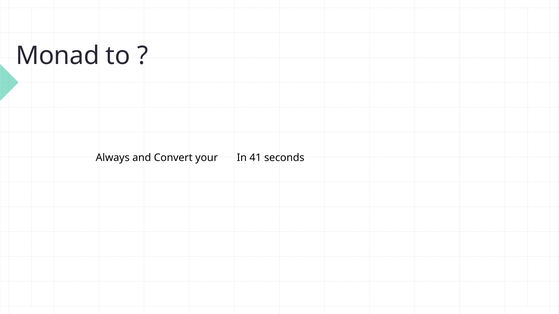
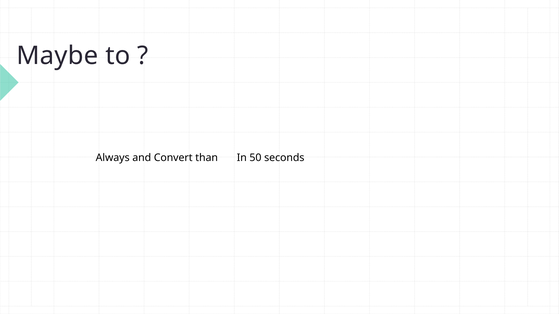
Monad: Monad -> Maybe
your: your -> than
41: 41 -> 50
